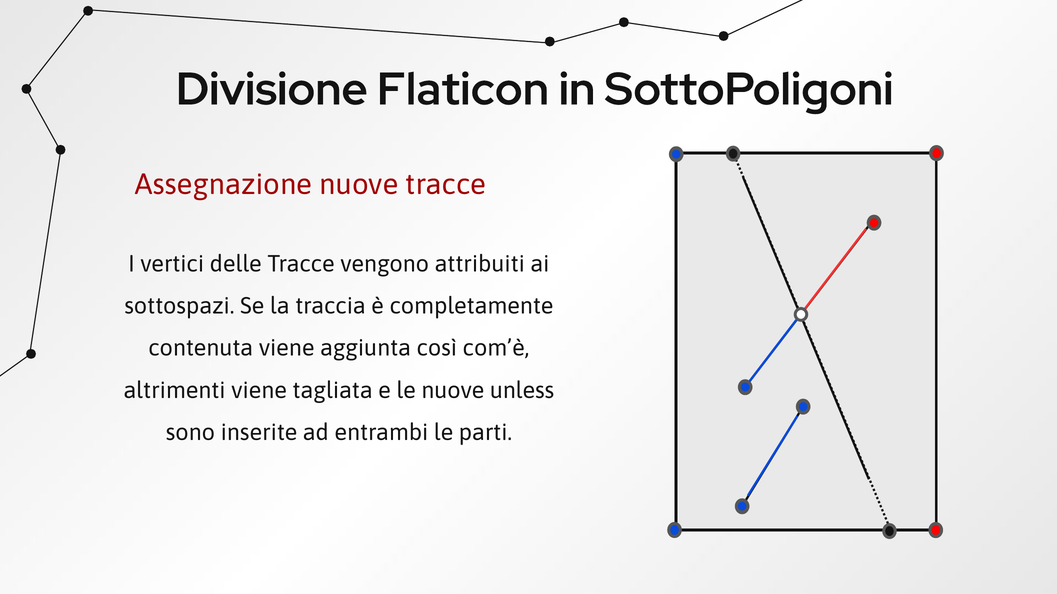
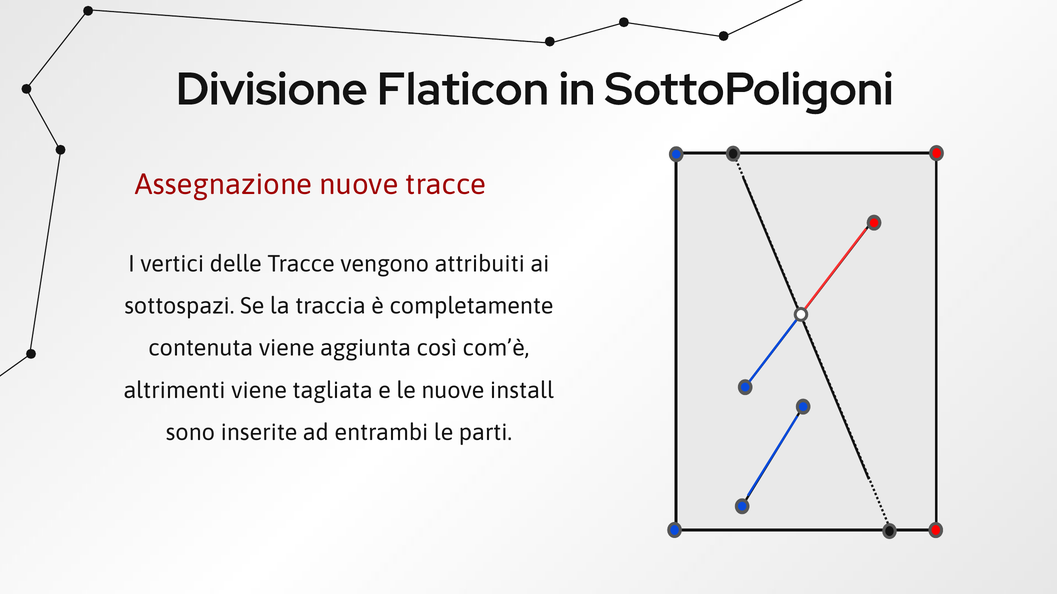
unless: unless -> install
